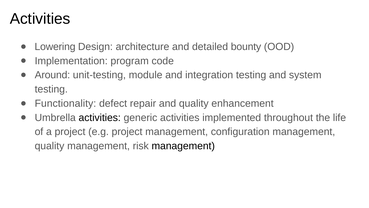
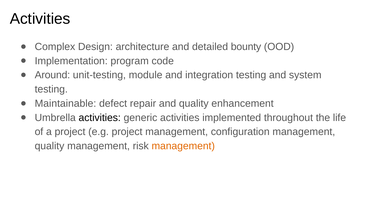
Lowering: Lowering -> Complex
Functionality: Functionality -> Maintainable
management at (183, 146) colour: black -> orange
